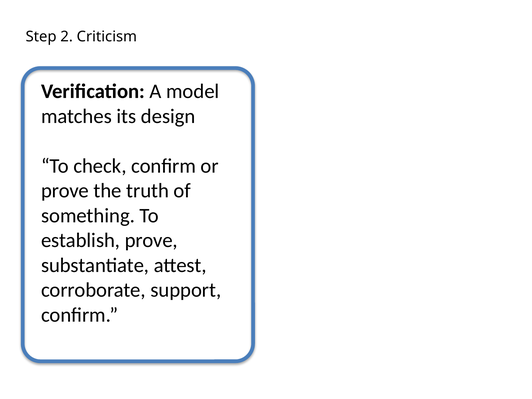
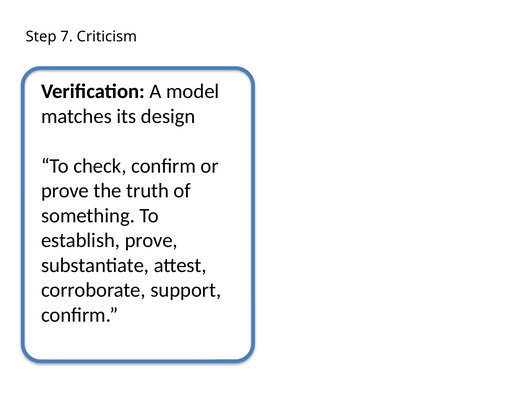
2: 2 -> 7
